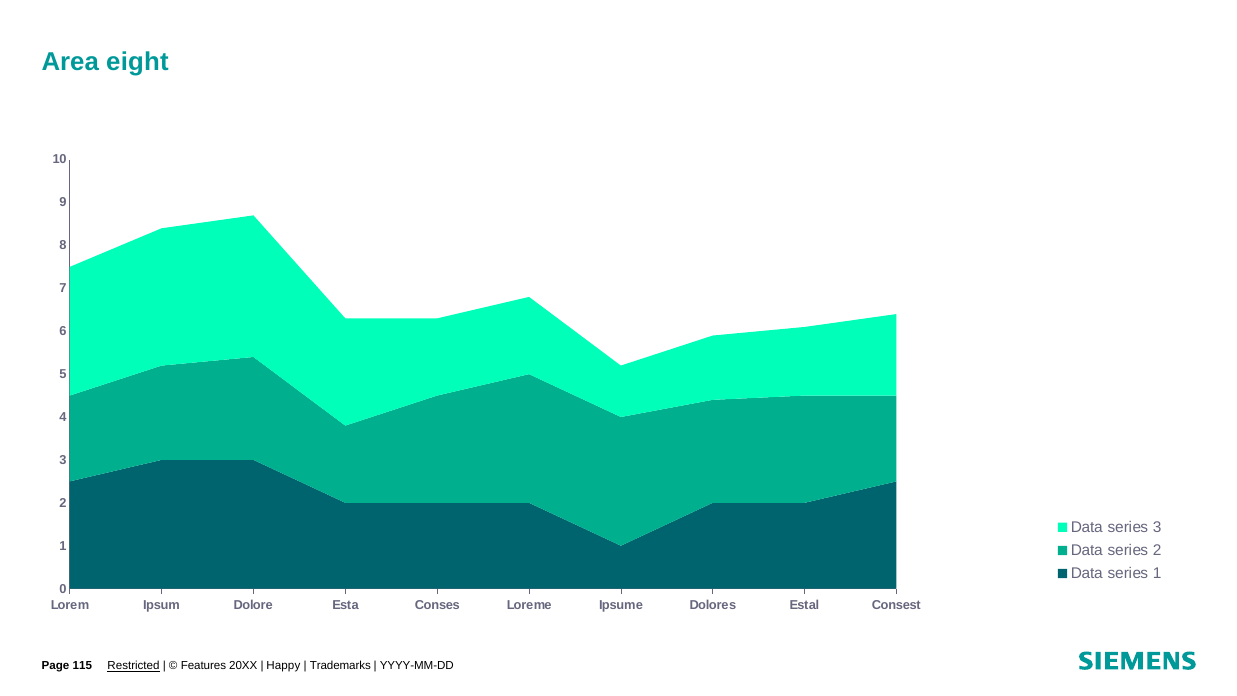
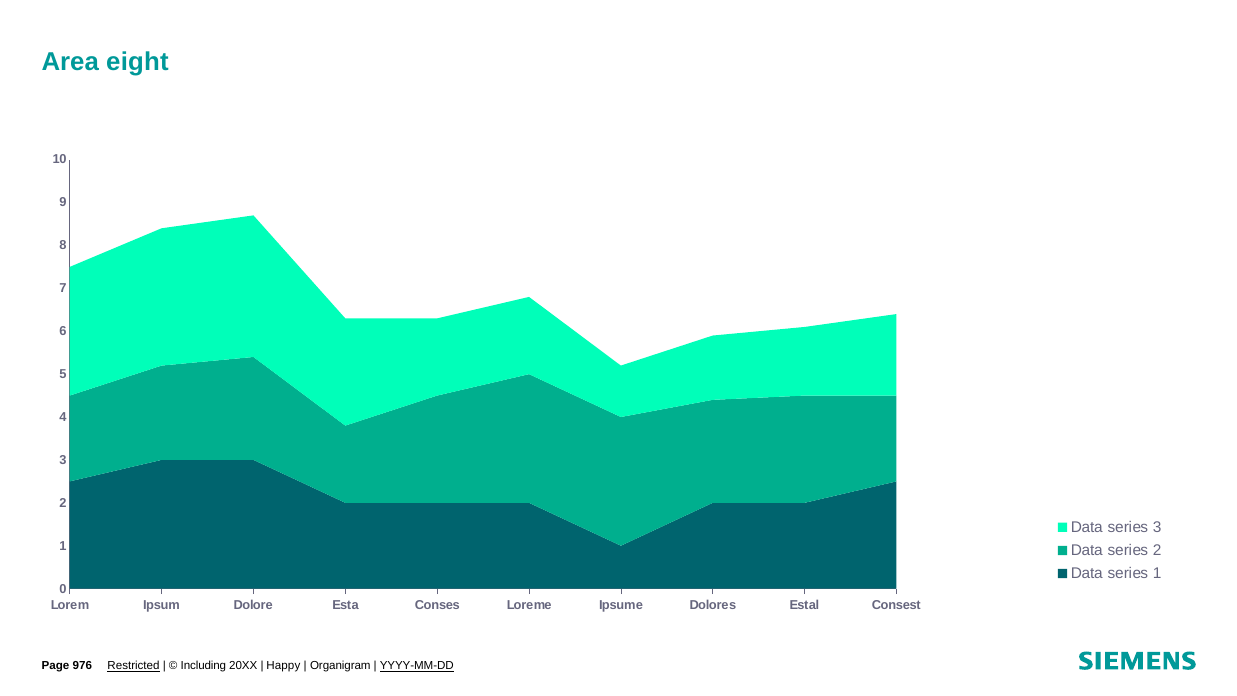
115: 115 -> 976
Features: Features -> Including
Trademarks: Trademarks -> Organigram
YYYY-MM-DD underline: none -> present
